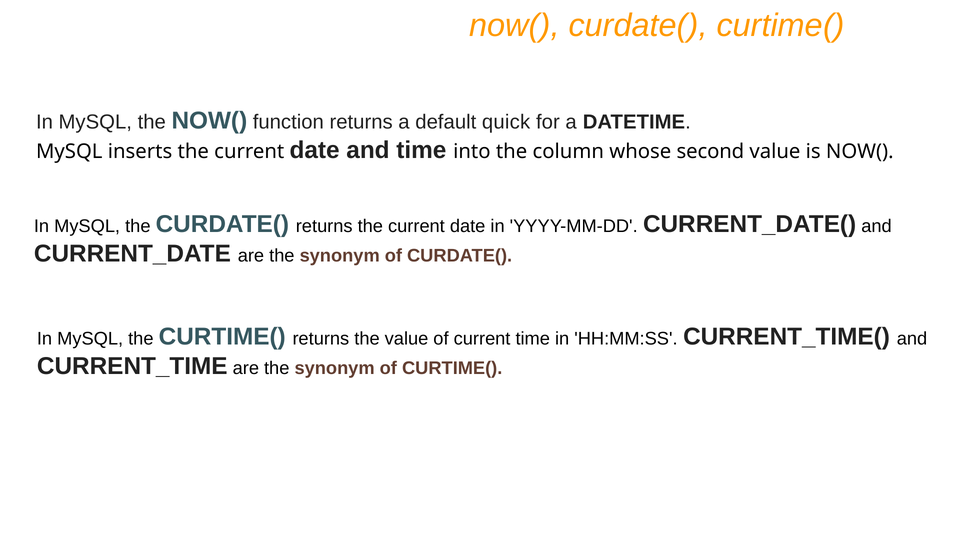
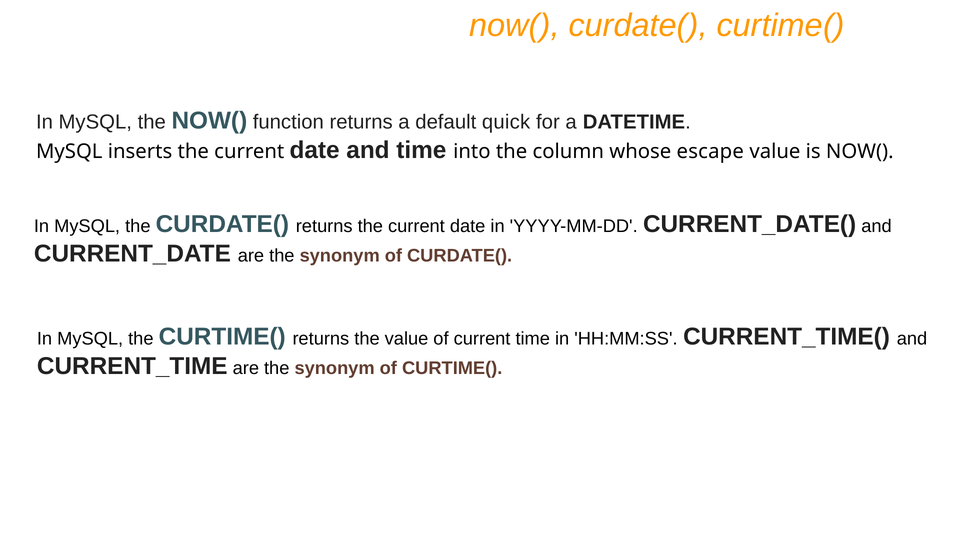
second: second -> escape
